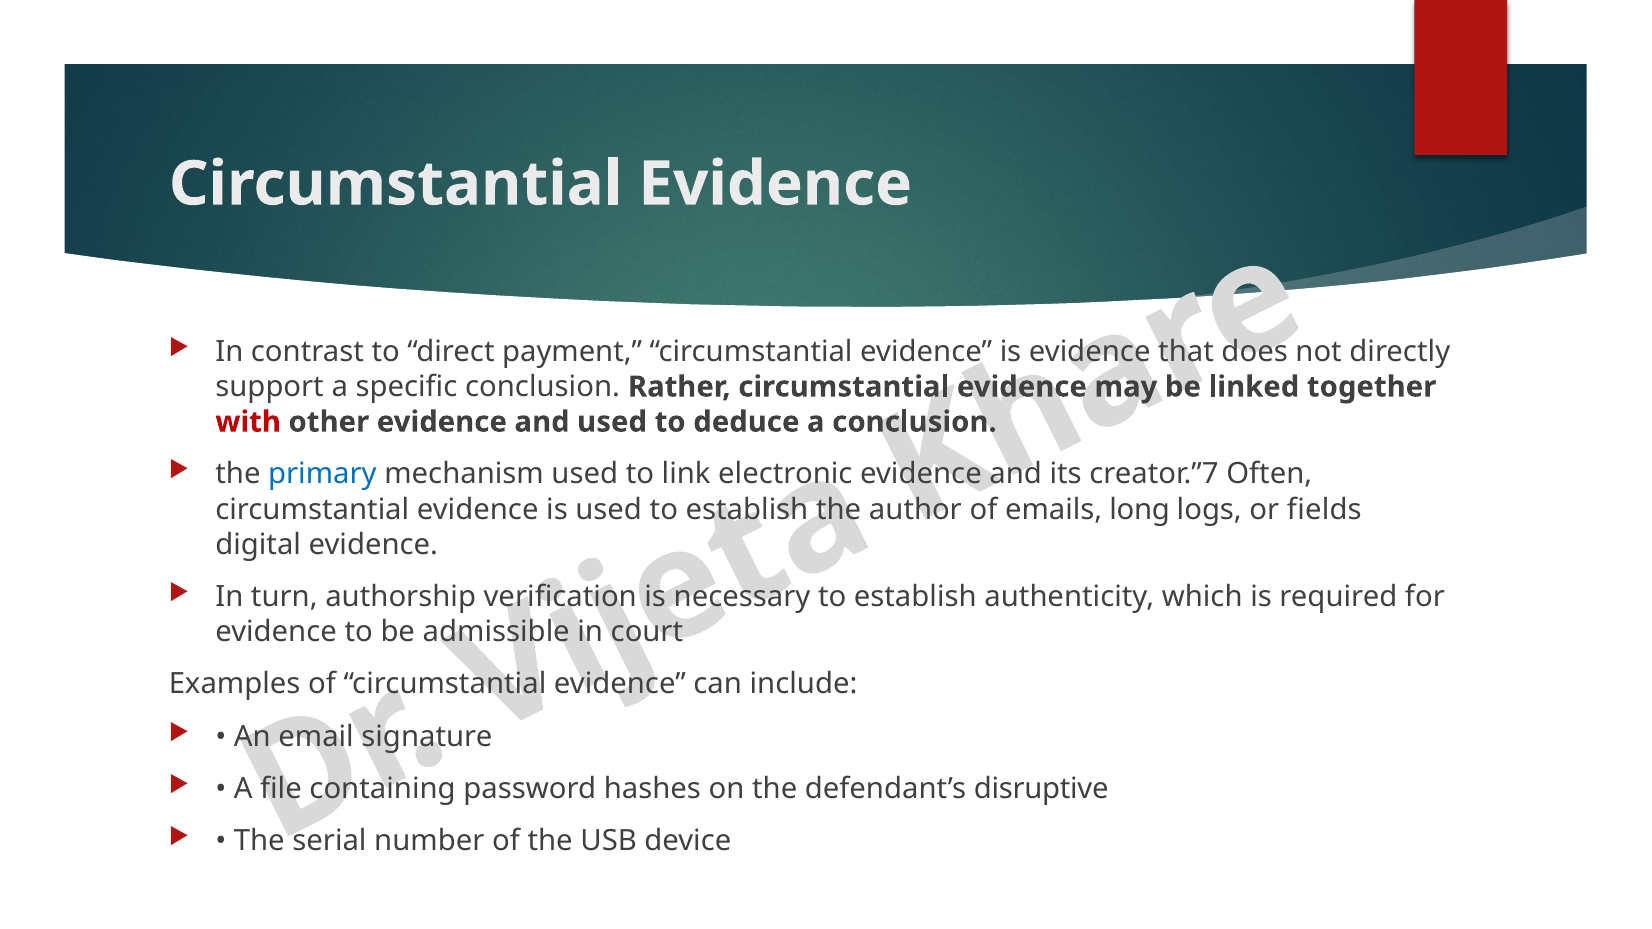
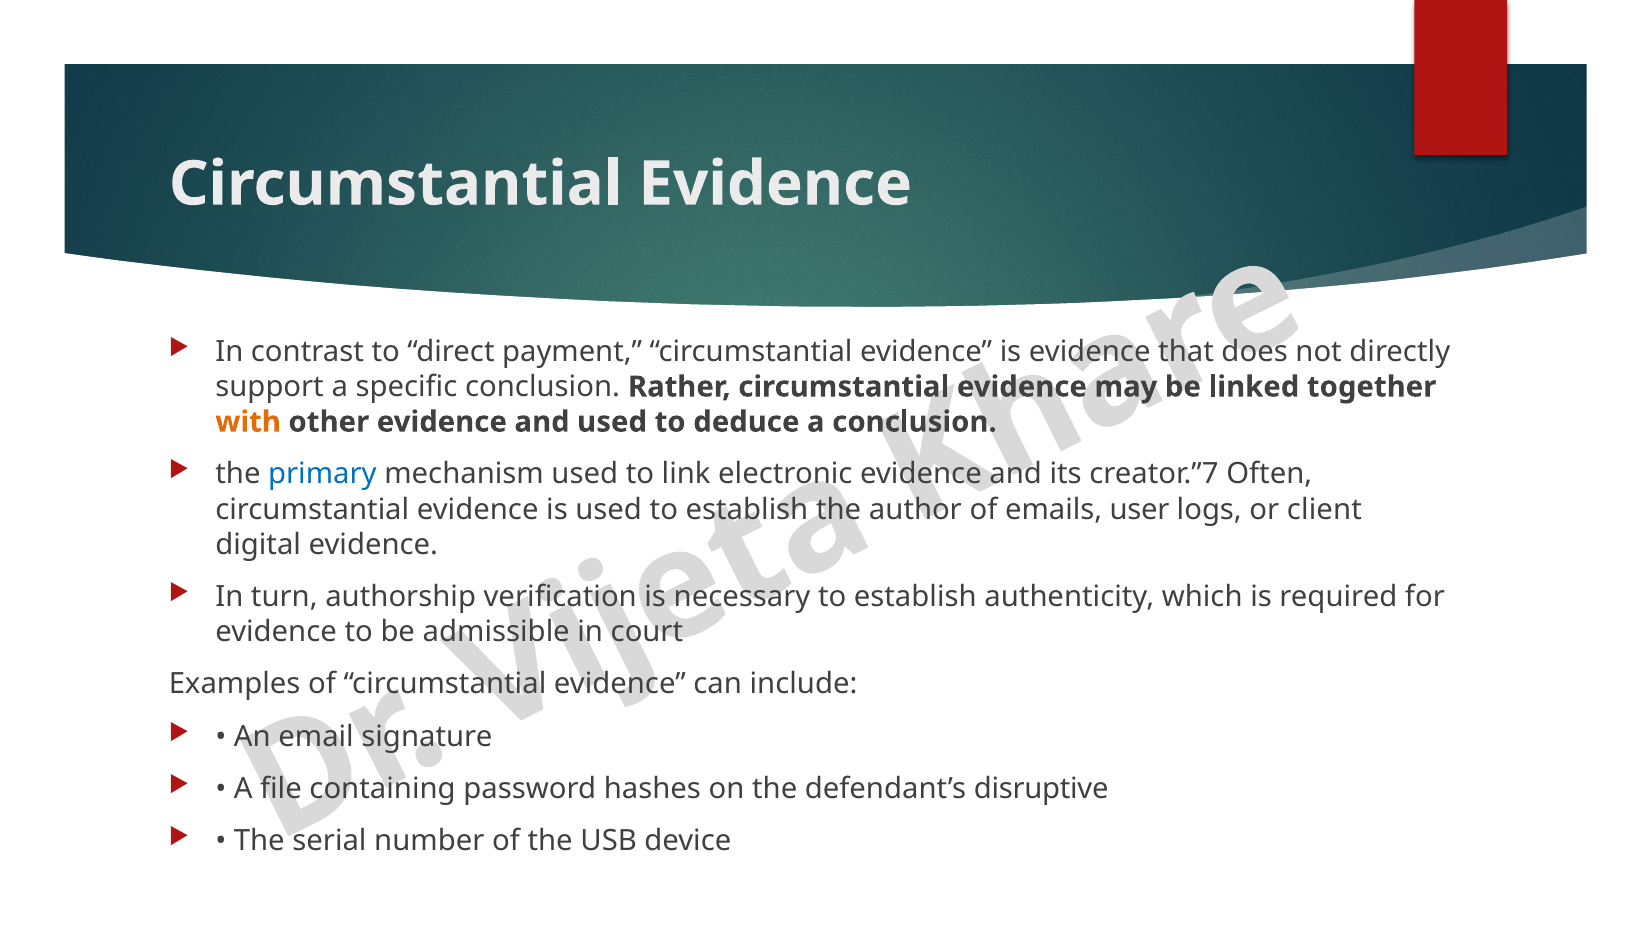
with colour: red -> orange
long: long -> user
fields: fields -> client
